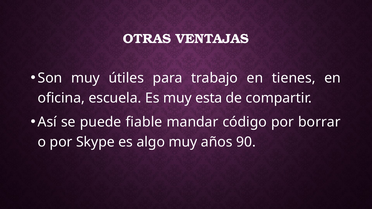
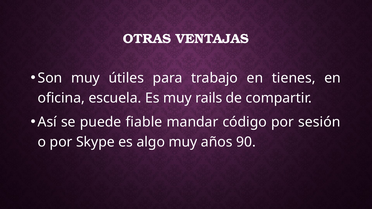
esta: esta -> rails
borrar: borrar -> sesión
